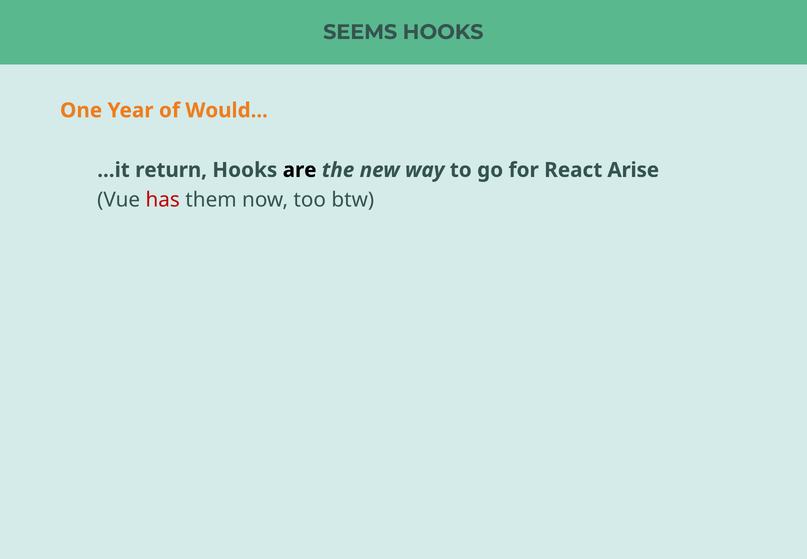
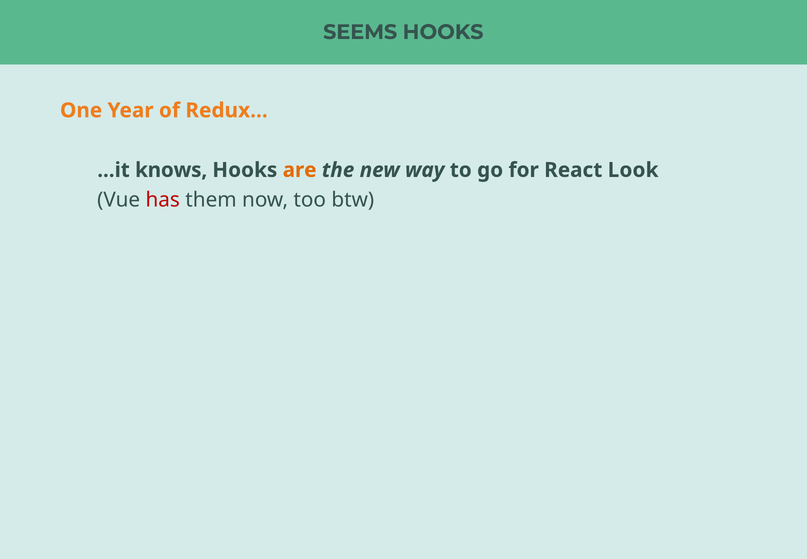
Would: Would -> Redux
return: return -> knows
are colour: black -> orange
Arise: Arise -> Look
